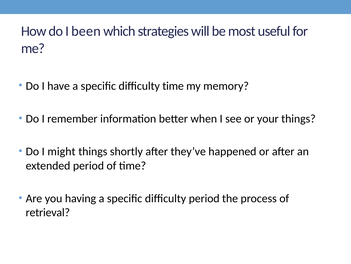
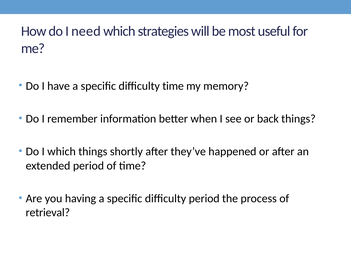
been: been -> need
your: your -> back
I might: might -> which
